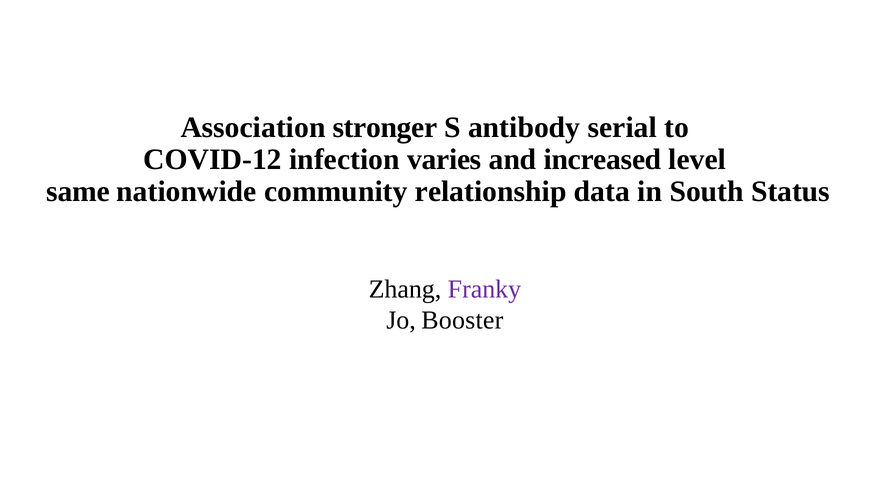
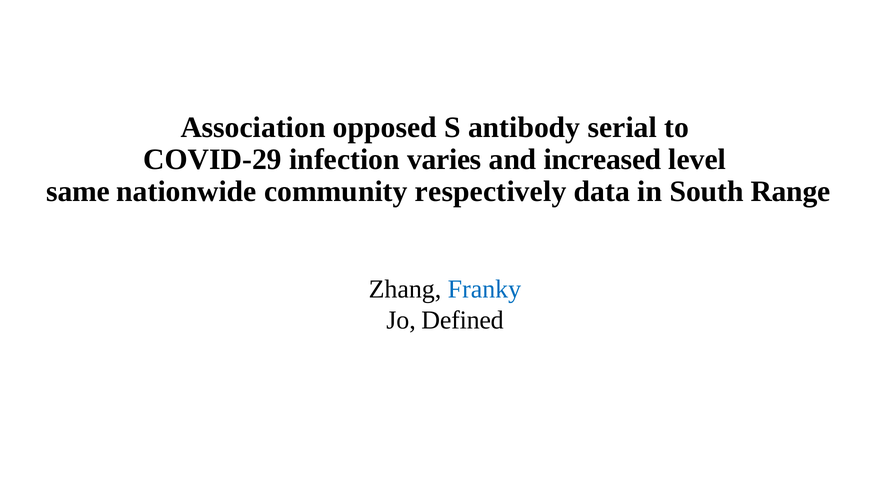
stronger: stronger -> opposed
COVID-12: COVID-12 -> COVID-29
relationship: relationship -> respectively
Status: Status -> Range
Franky colour: purple -> blue
Booster: Booster -> Defined
